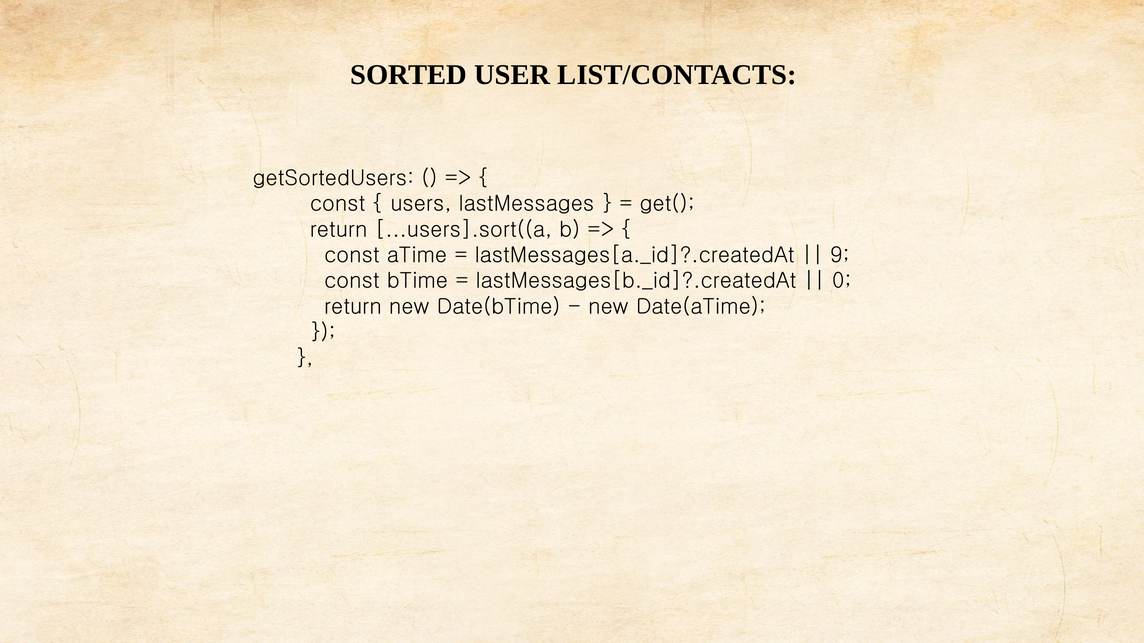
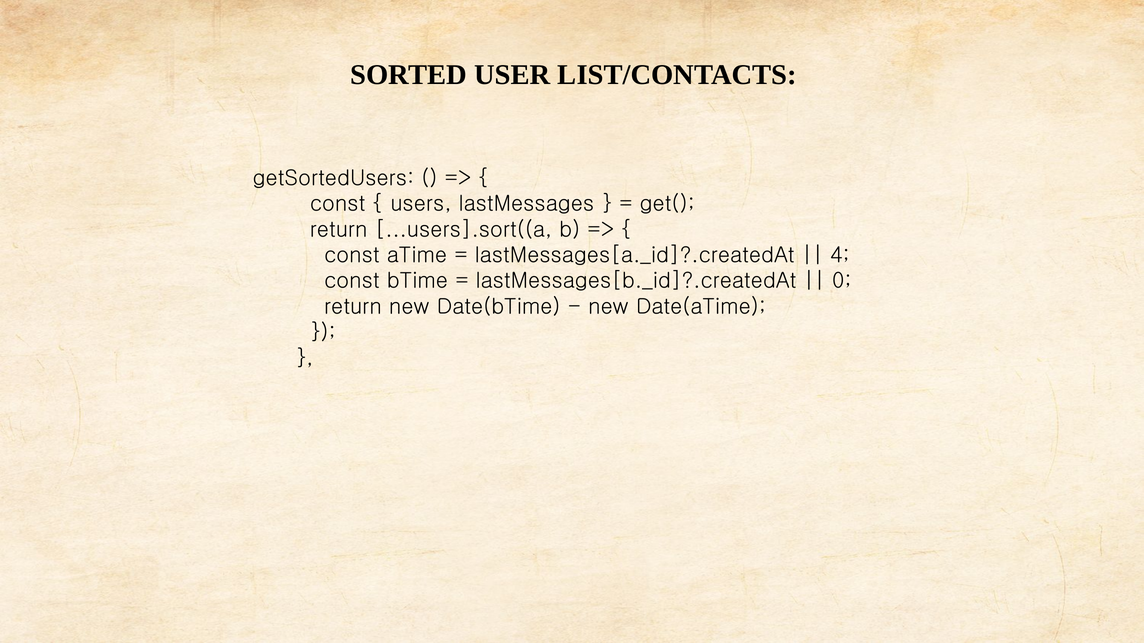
9: 9 -> 4
